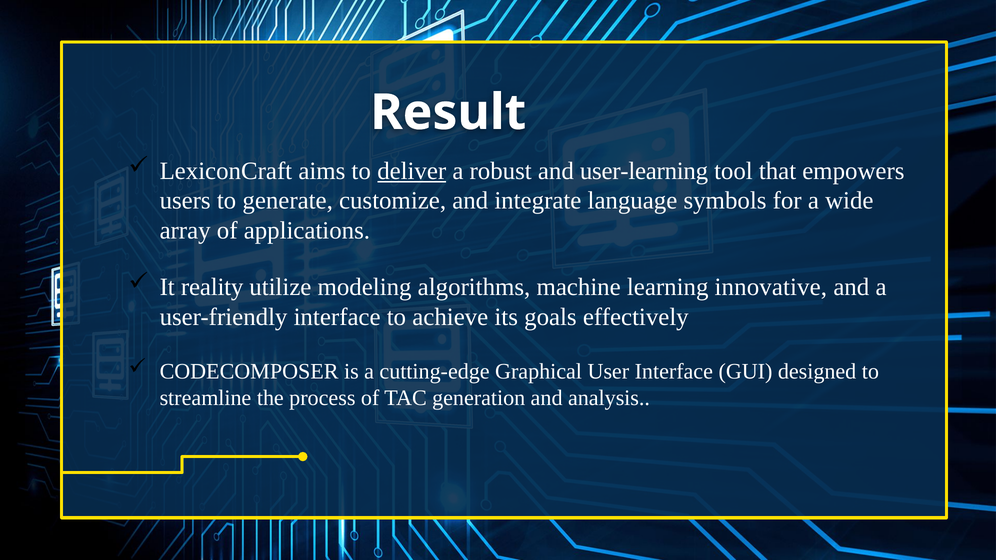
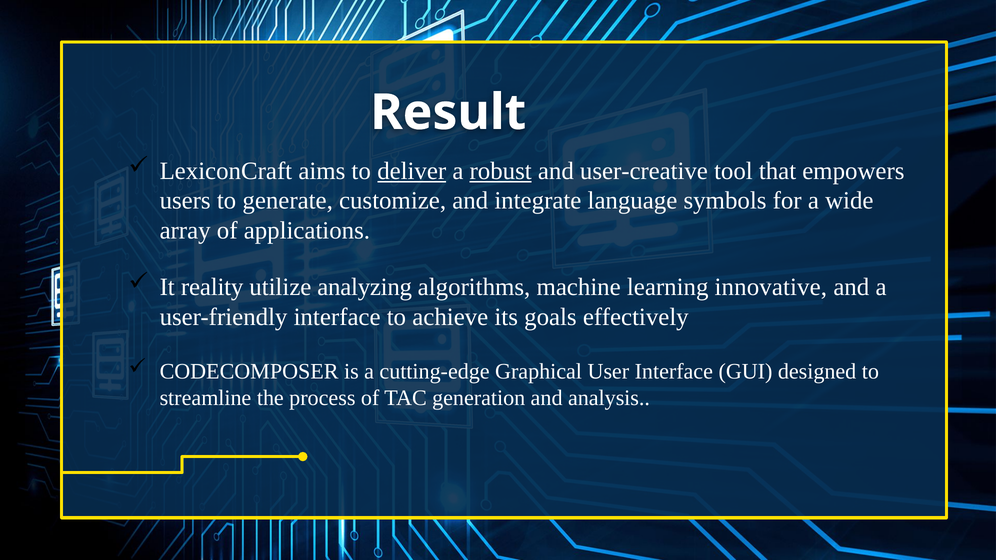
robust underline: none -> present
user-learning: user-learning -> user-creative
modeling: modeling -> analyzing
